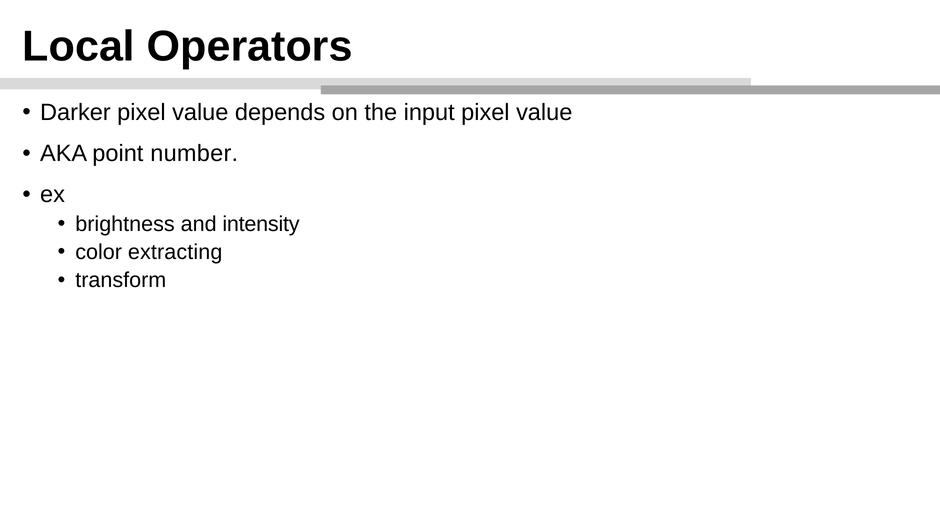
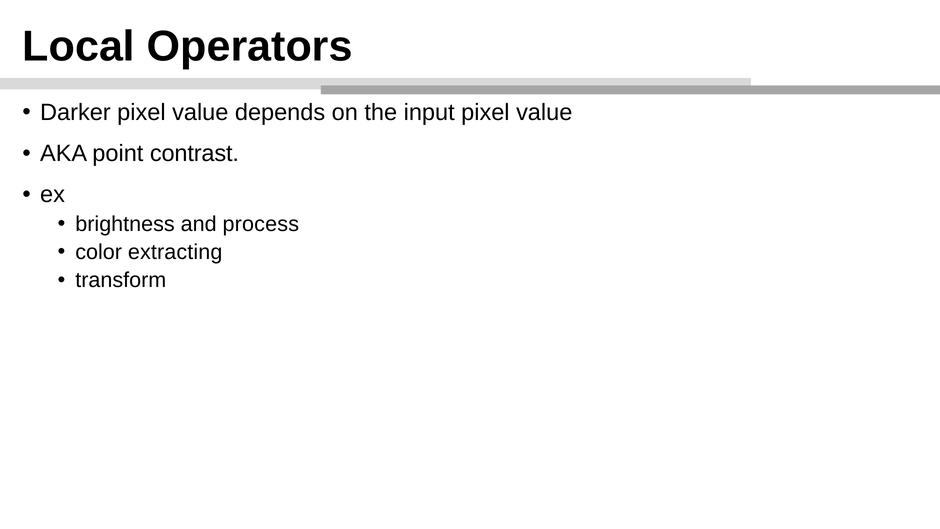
number: number -> contrast
intensity: intensity -> process
